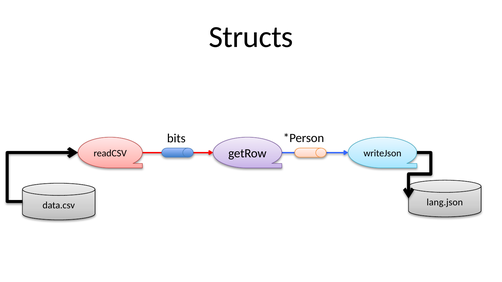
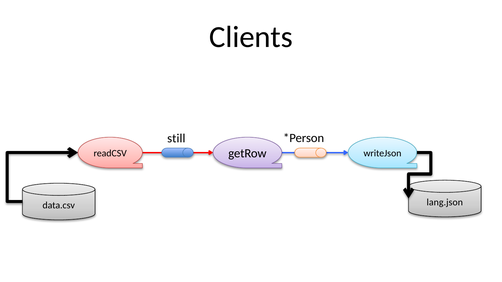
Structs: Structs -> Clients
bits: bits -> still
